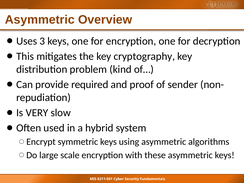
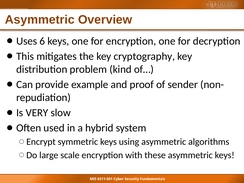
3: 3 -> 6
required: required -> example
